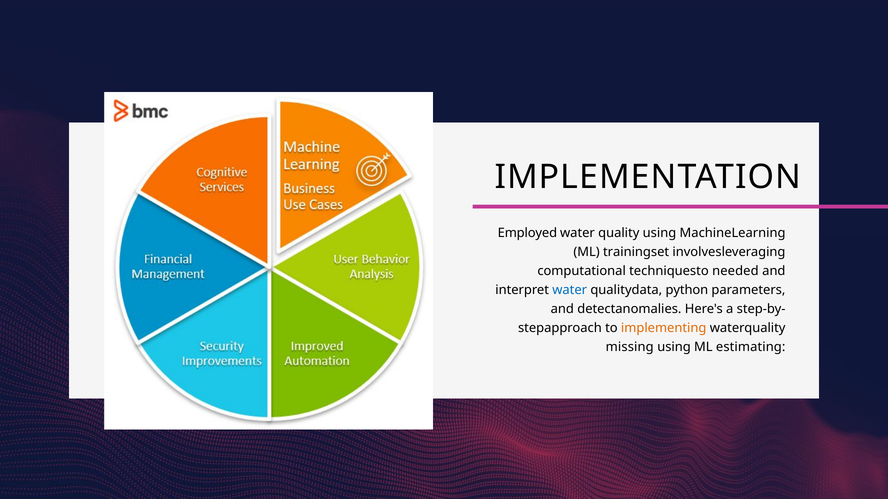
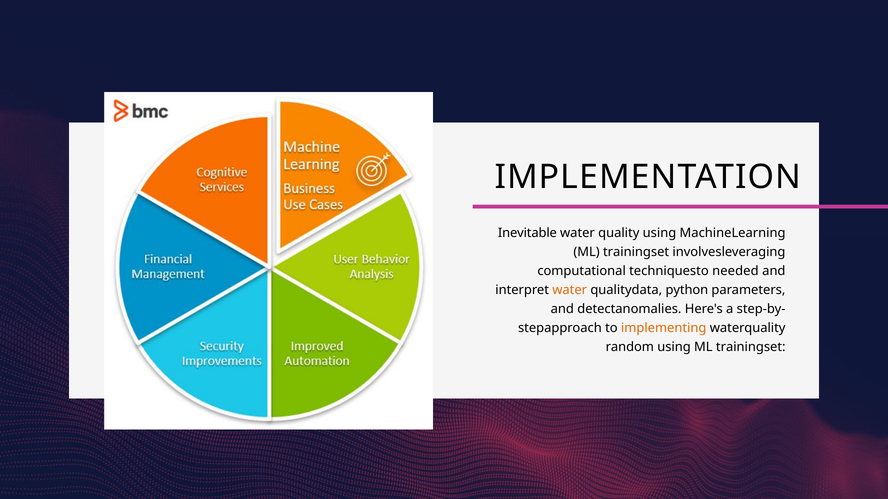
Employed: Employed -> Inevitable
water at (570, 290) colour: blue -> orange
missing: missing -> random
using ML estimating: estimating -> trainingset
